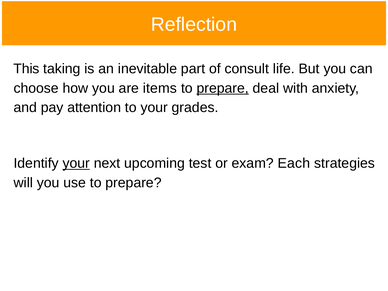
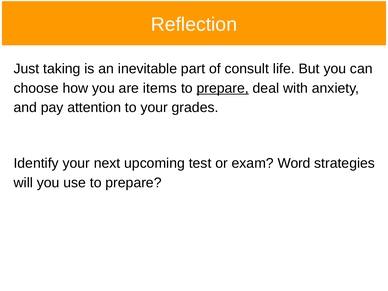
This: This -> Just
your at (76, 163) underline: present -> none
Each: Each -> Word
